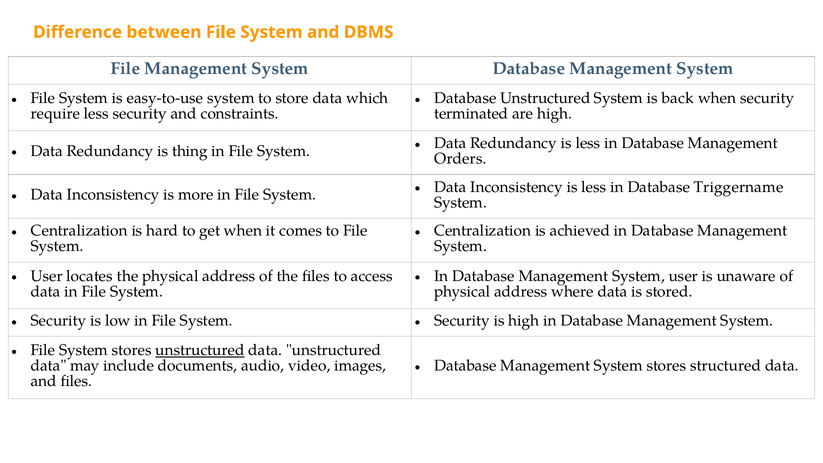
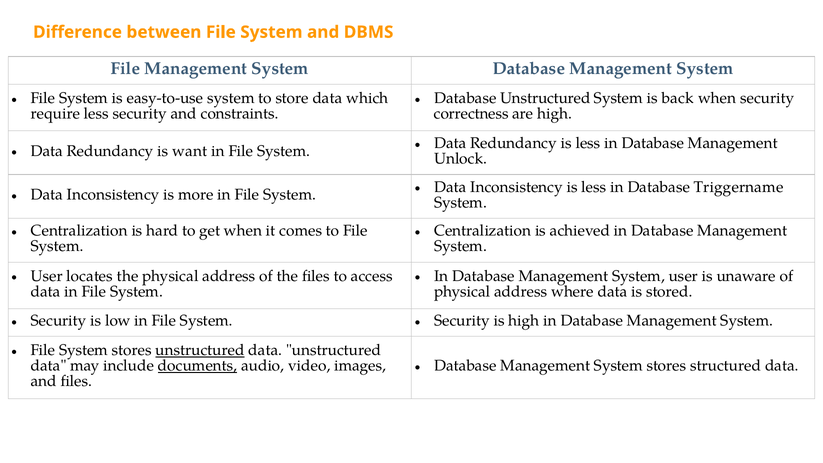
terminated: terminated -> correctness
thing: thing -> want
Orders: Orders -> Unlock
documents underline: none -> present
